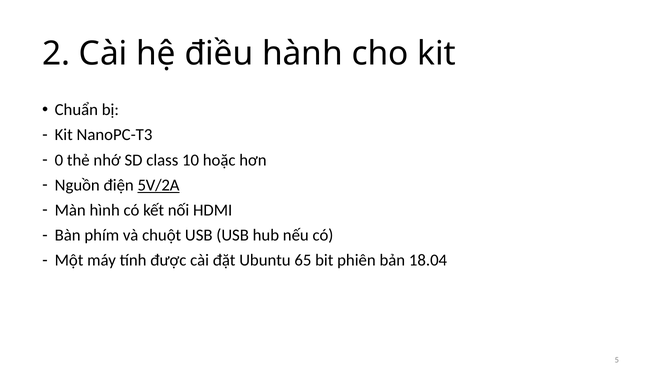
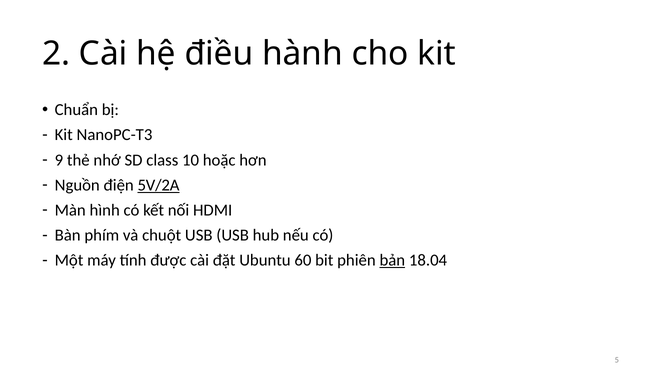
0: 0 -> 9
65: 65 -> 60
bản underline: none -> present
